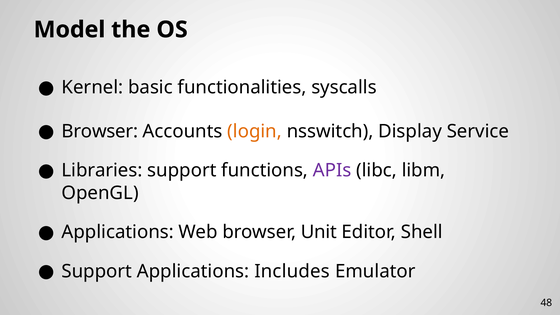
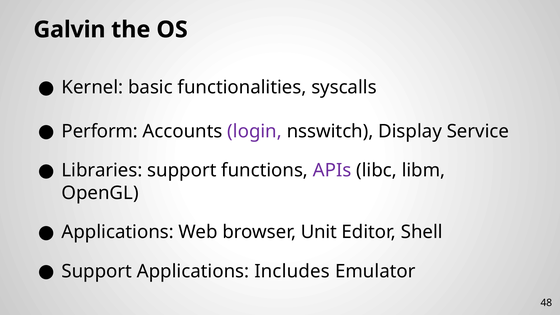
Model: Model -> Galvin
Browser at (100, 131): Browser -> Perform
login colour: orange -> purple
